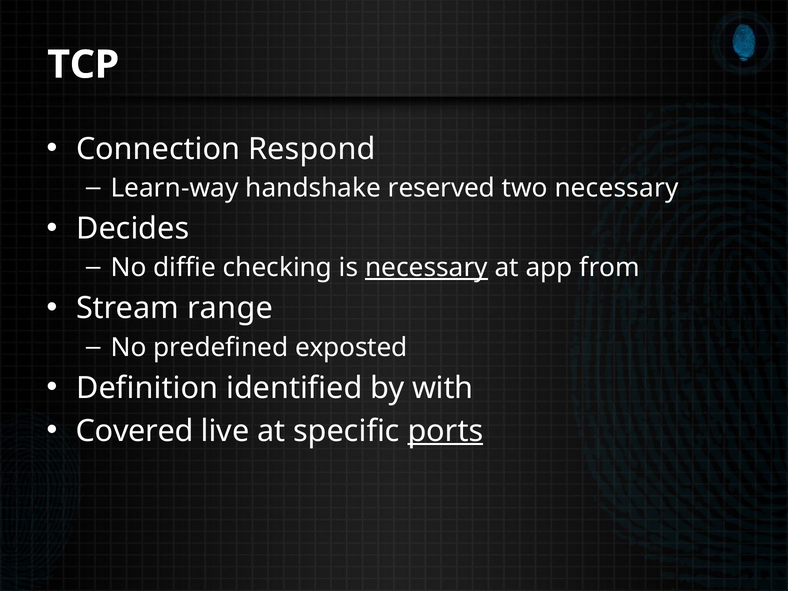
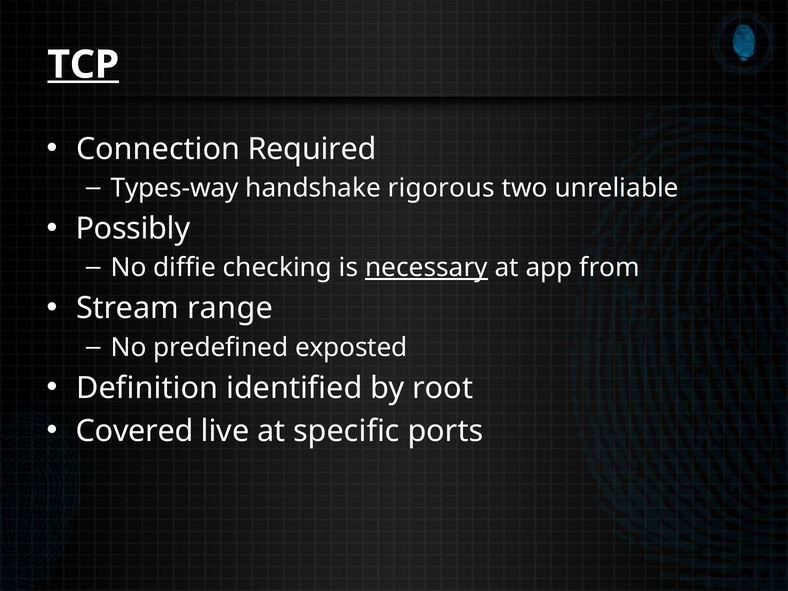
TCP underline: none -> present
Respond: Respond -> Required
Learn-way: Learn-way -> Types-way
reserved: reserved -> rigorous
two necessary: necessary -> unreliable
Decides: Decides -> Possibly
with: with -> root
ports underline: present -> none
